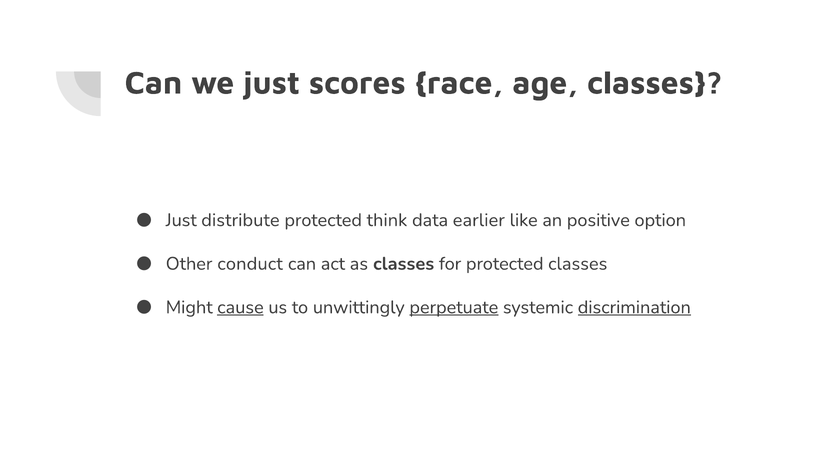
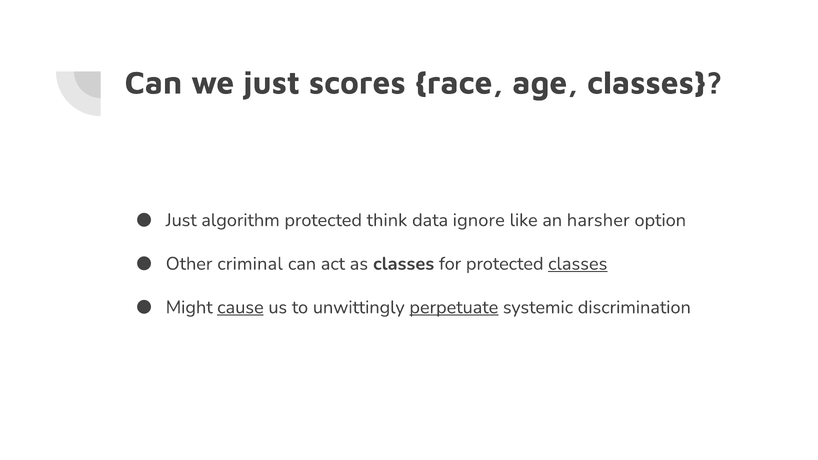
distribute: distribute -> algorithm
earlier: earlier -> ignore
positive: positive -> harsher
conduct: conduct -> criminal
classes at (578, 264) underline: none -> present
discrimination underline: present -> none
